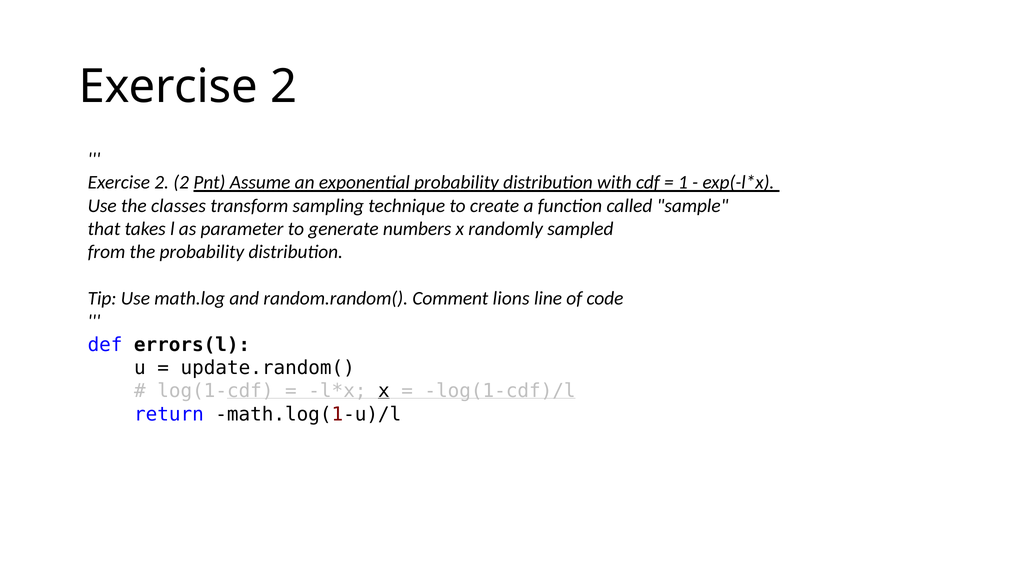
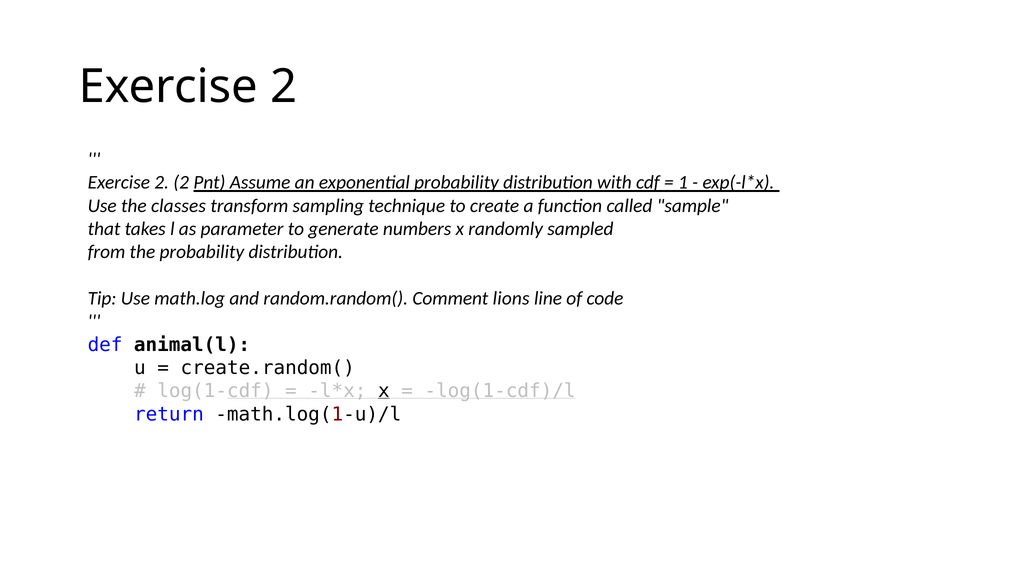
errors(l: errors(l -> animal(l
update.random(: update.random( -> create.random(
